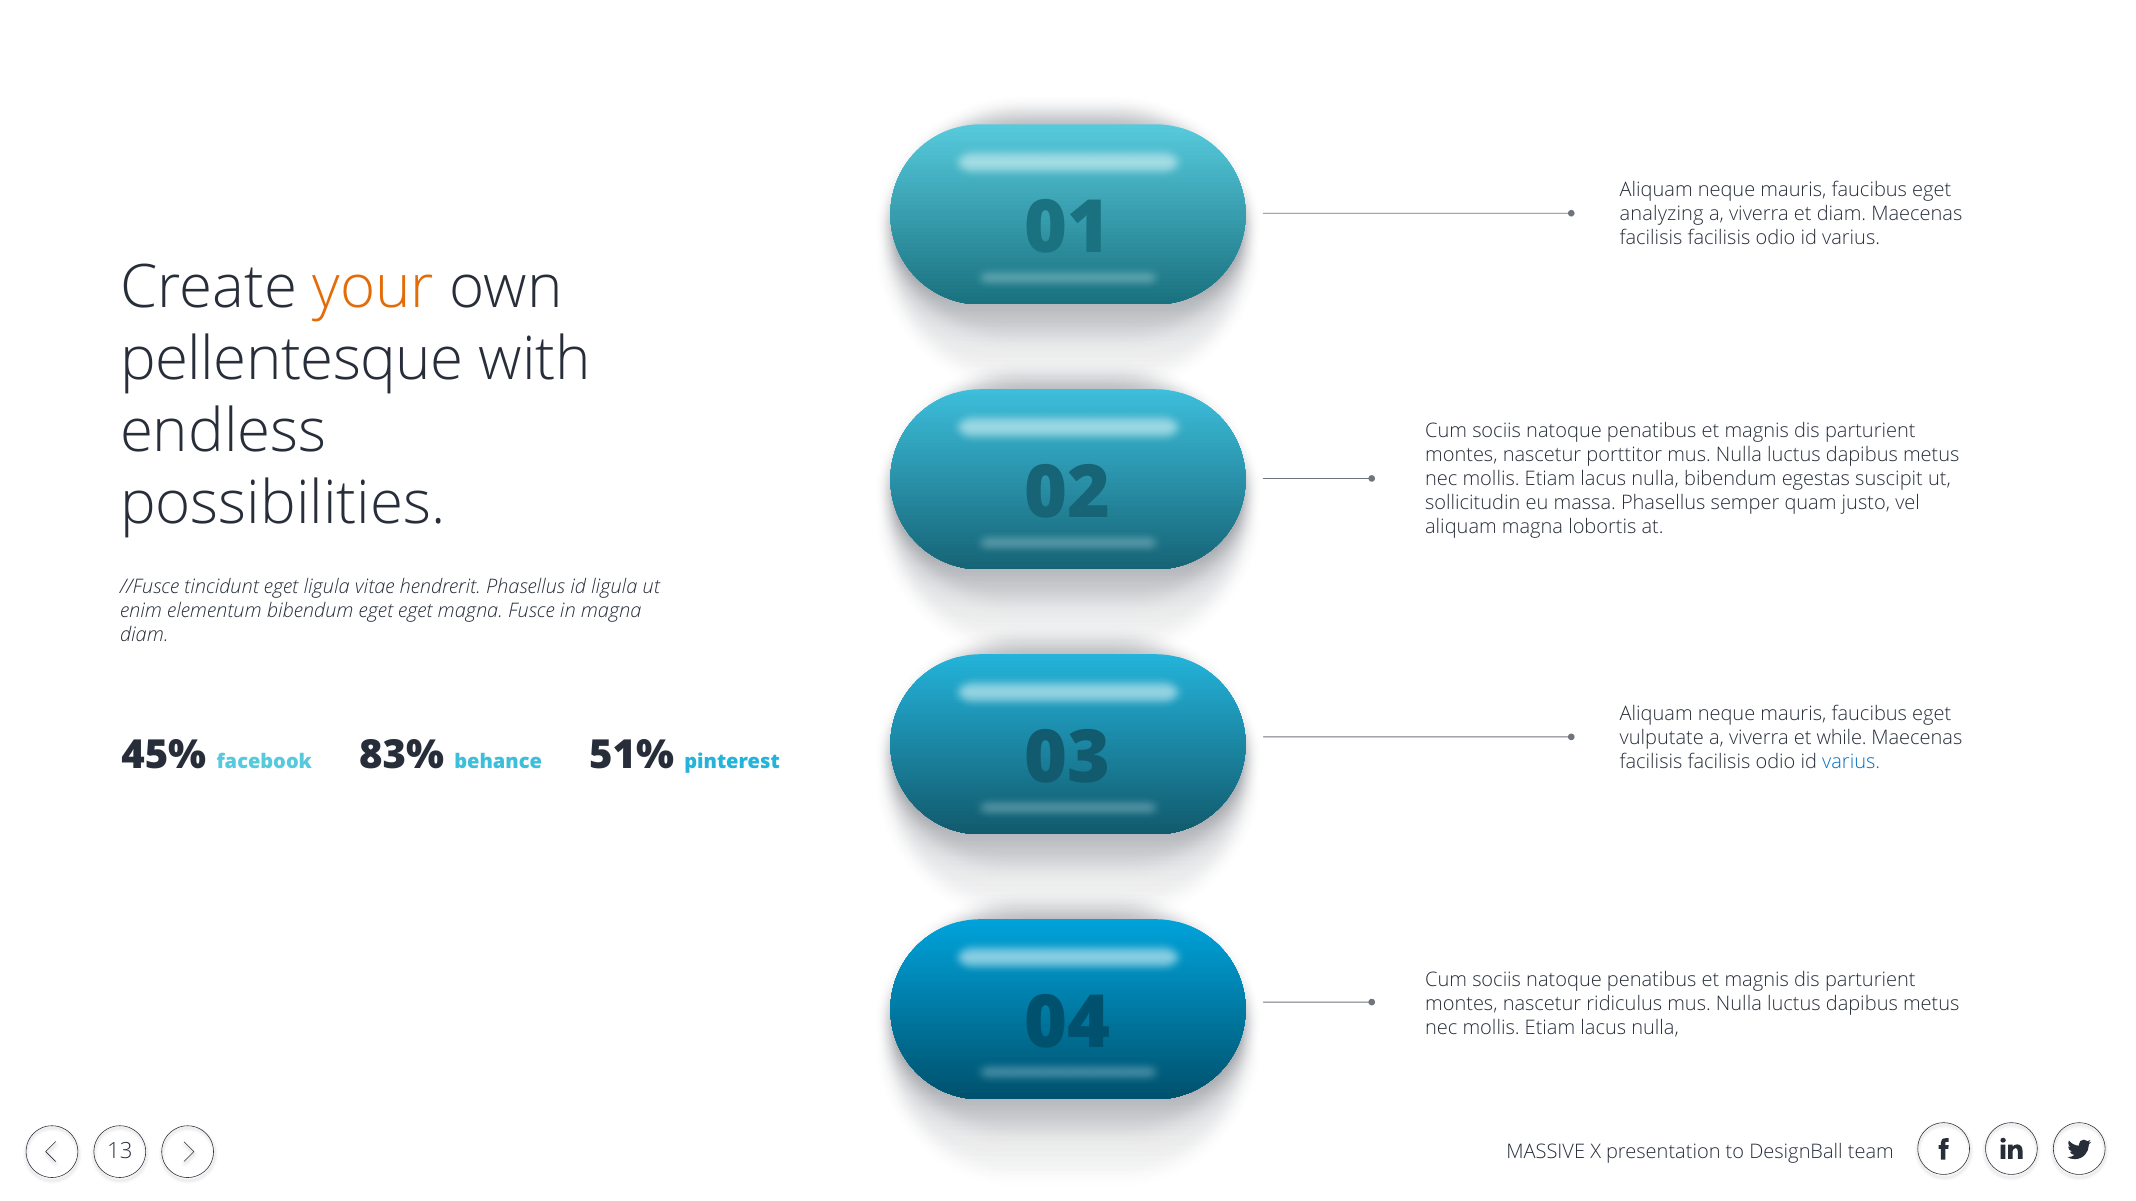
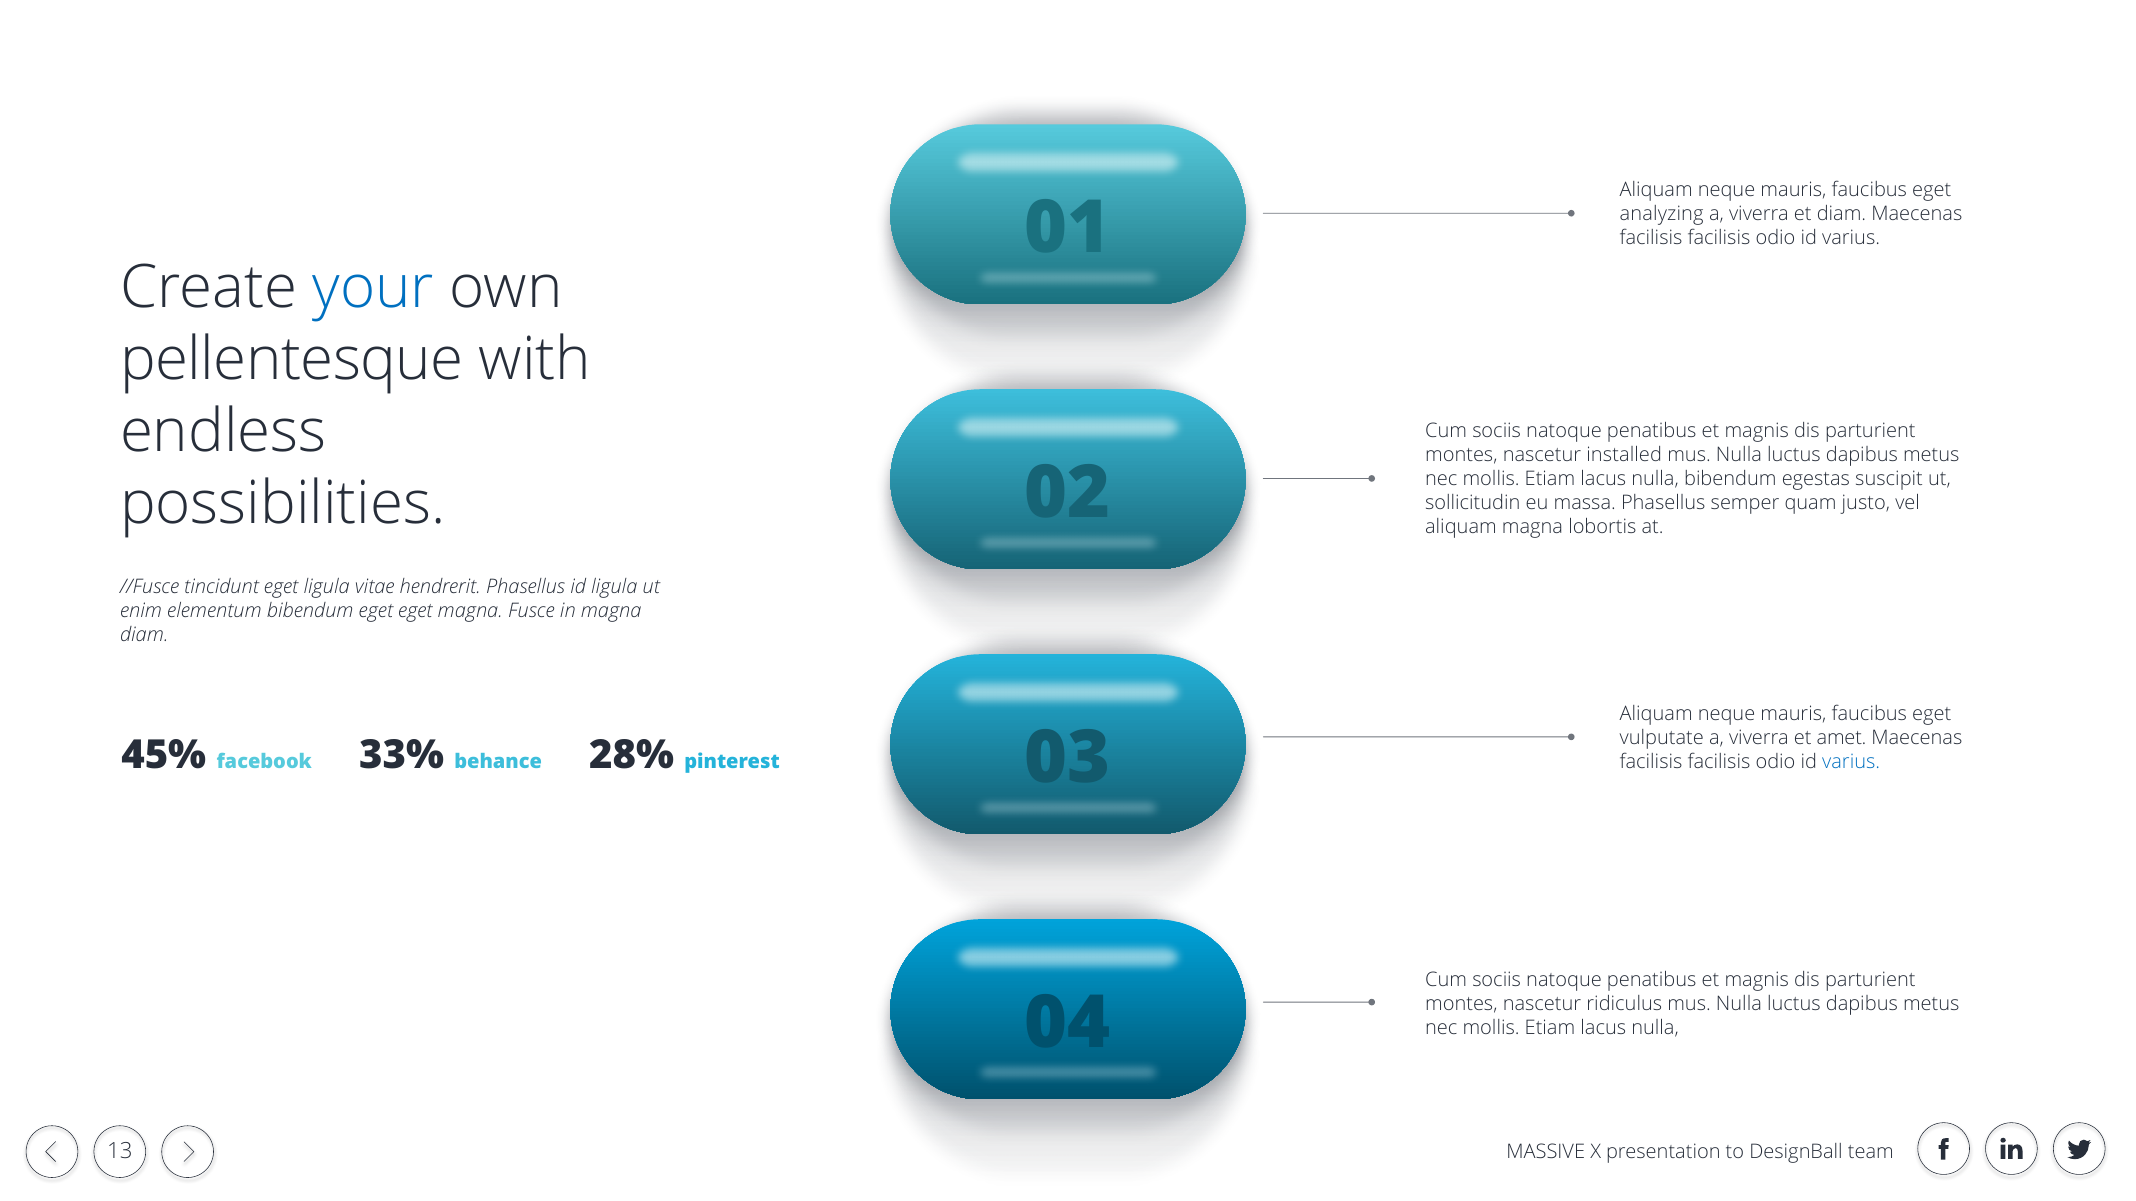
your colour: orange -> blue
porttitor: porttitor -> installed
while: while -> amet
83%: 83% -> 33%
51%: 51% -> 28%
